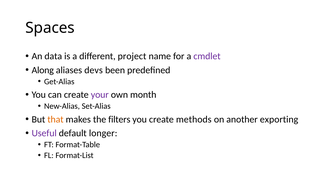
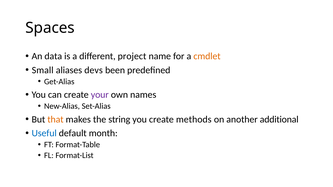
cmdlet colour: purple -> orange
Along: Along -> Small
month: month -> names
filters: filters -> string
exporting: exporting -> additional
Useful colour: purple -> blue
longer: longer -> month
